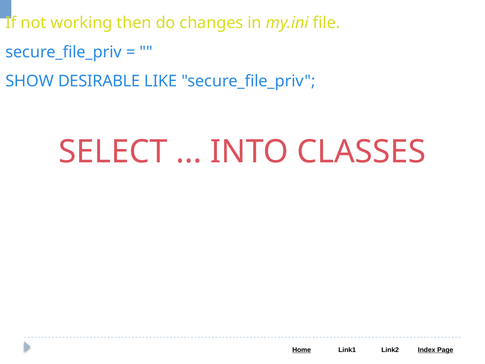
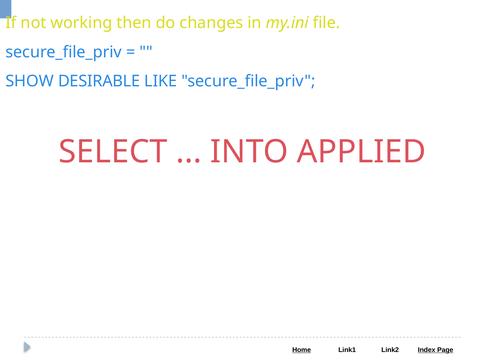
CLASSES: CLASSES -> APPLIED
